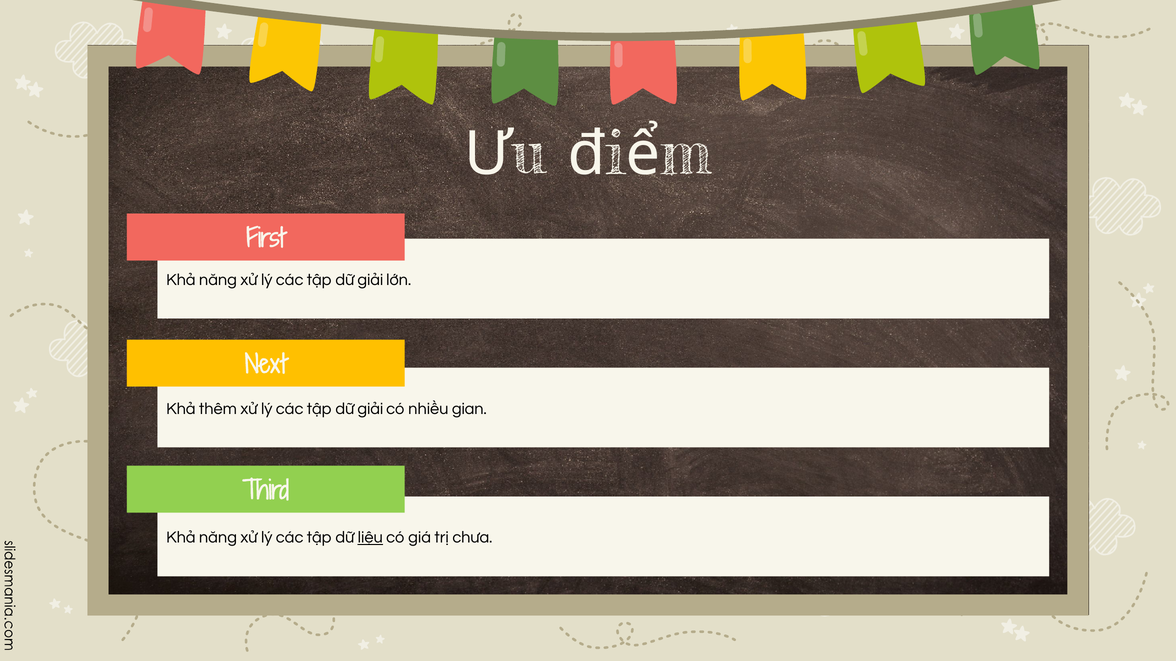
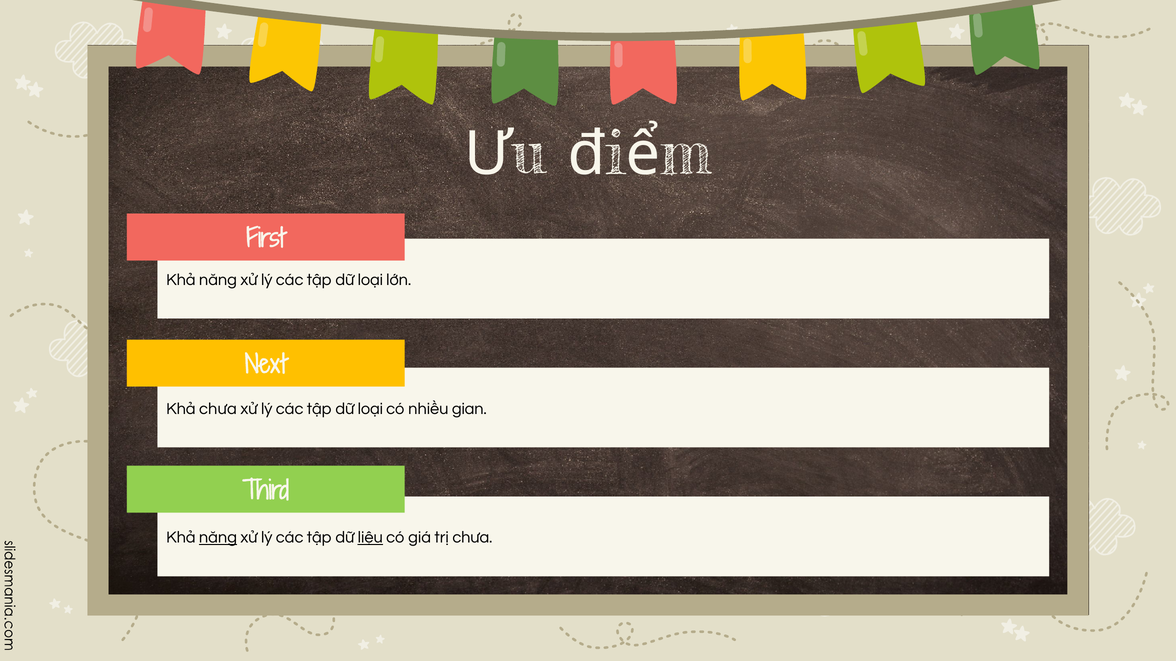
giải at (370, 280): giải -> loại
Khả thêm: thêm -> chưa
giải at (370, 409): giải -> loại
năng at (218, 538) underline: none -> present
